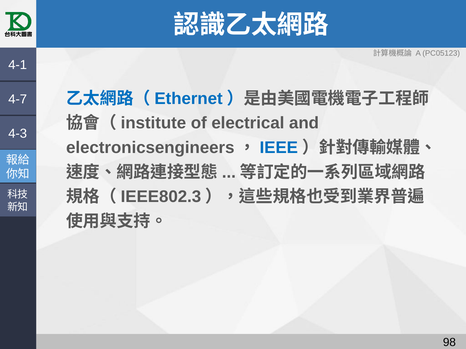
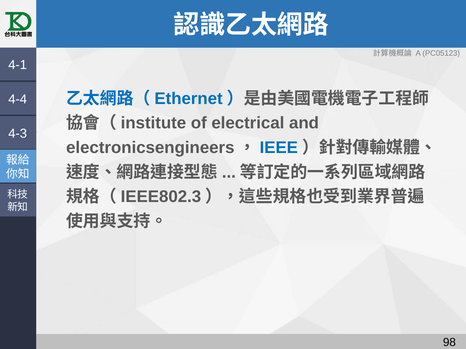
4-7: 4-7 -> 4-4
